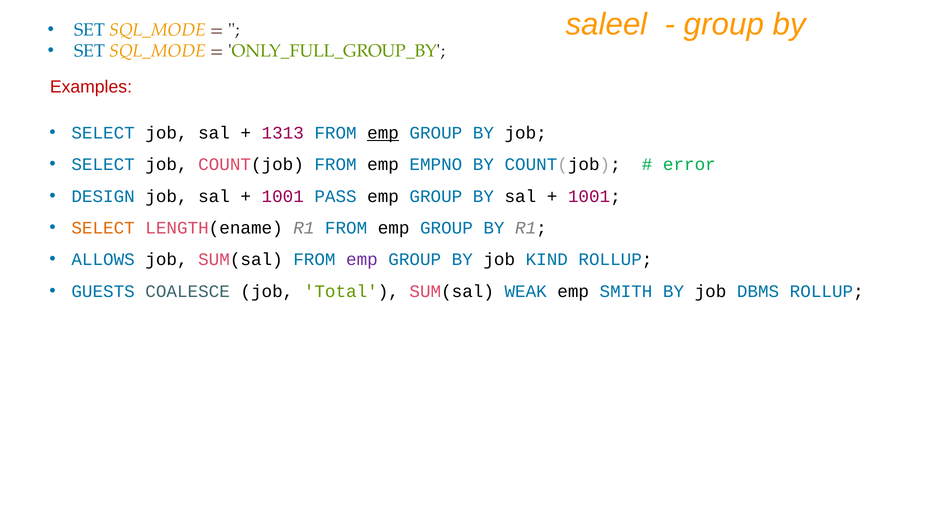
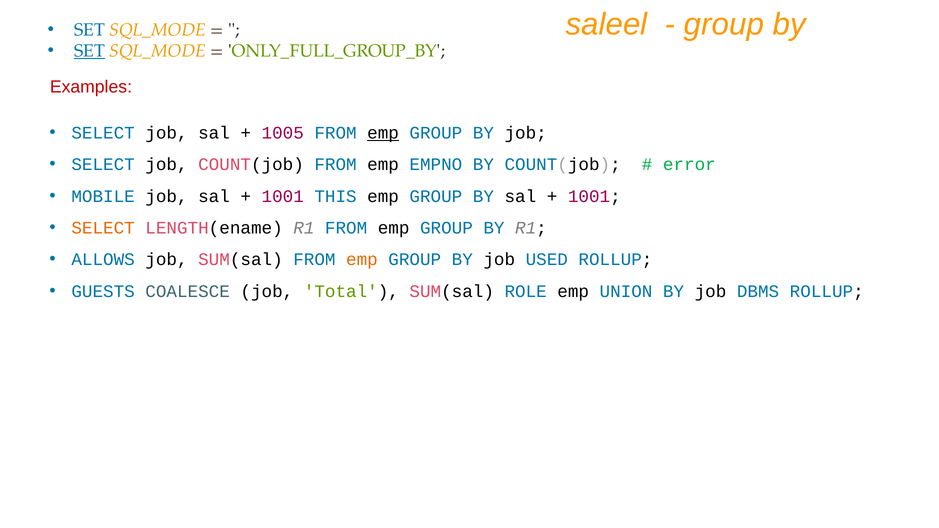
SET at (90, 51) underline: none -> present
1313: 1313 -> 1005
DESIGN: DESIGN -> MOBILE
PASS: PASS -> THIS
emp at (362, 260) colour: purple -> orange
KIND: KIND -> USED
WEAK: WEAK -> ROLE
SMITH: SMITH -> UNION
